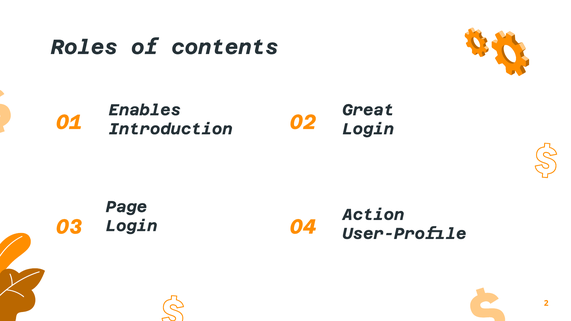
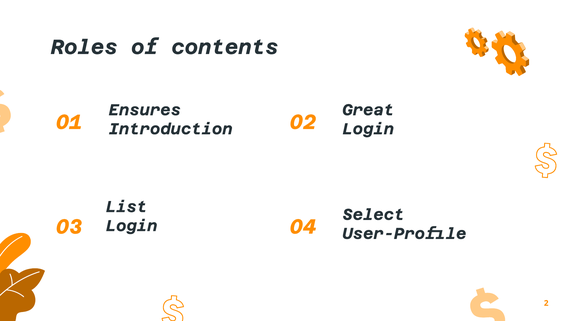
Enables: Enables -> Ensures
Page: Page -> List
Action: Action -> Select
